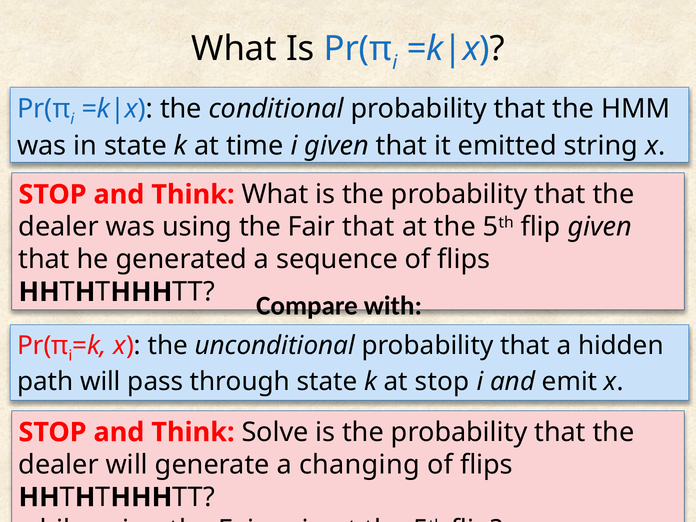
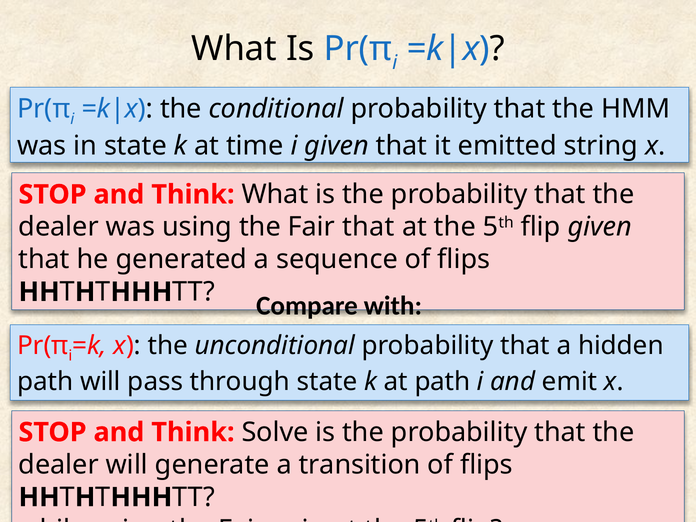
at stop: stop -> path
changing: changing -> transition
